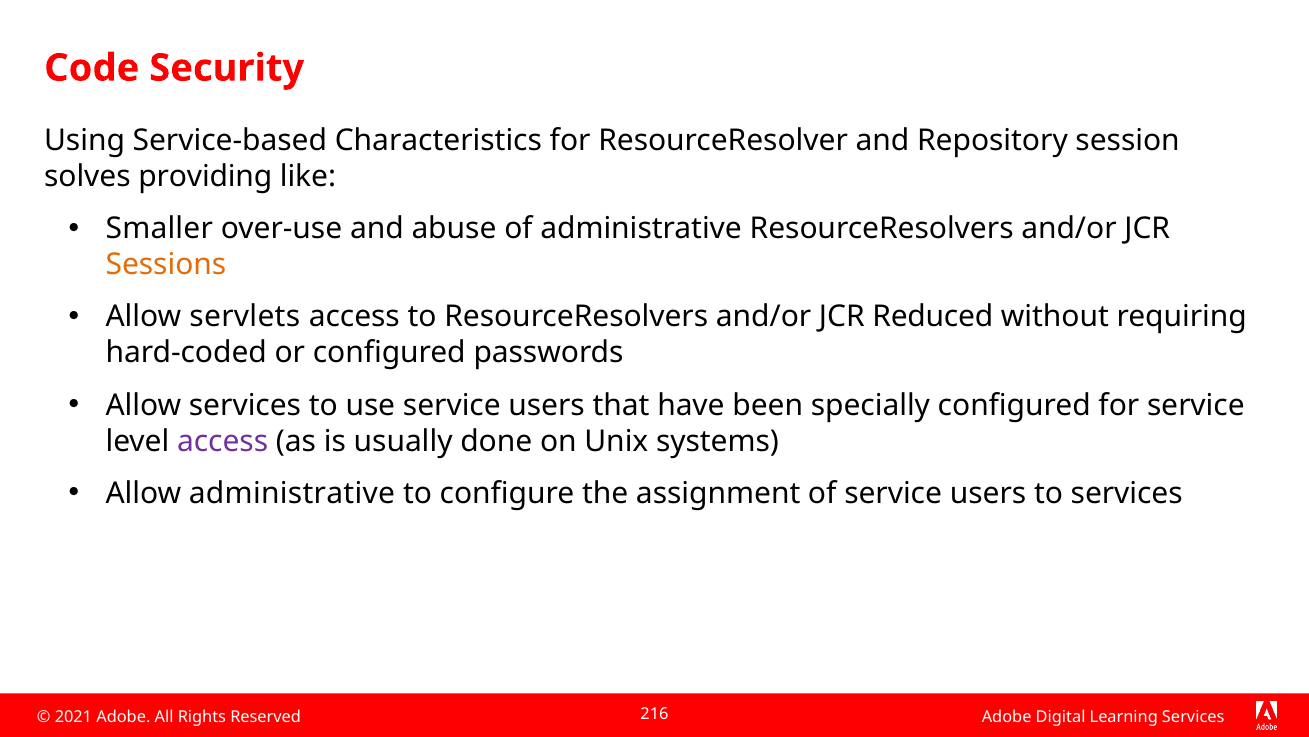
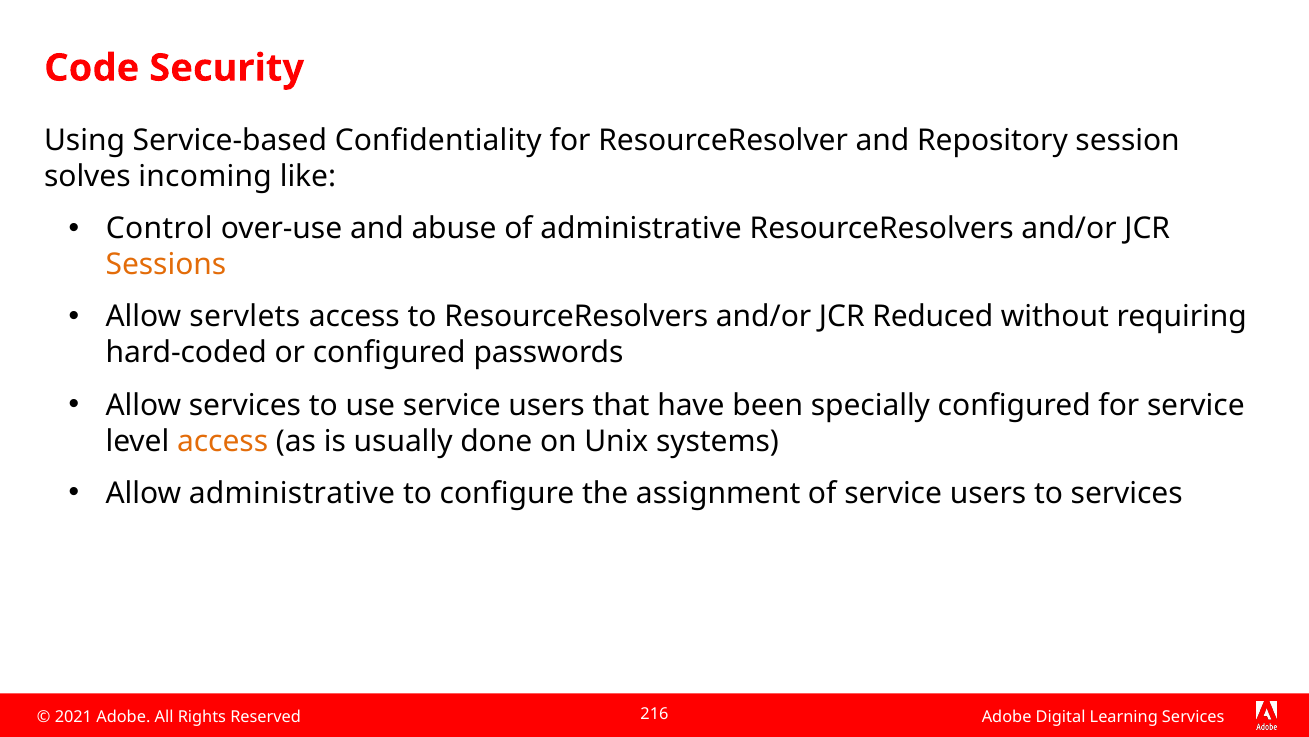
Characteristics: Characteristics -> Confidentiality
providing: providing -> incoming
Smaller: Smaller -> Control
access at (223, 441) colour: purple -> orange
